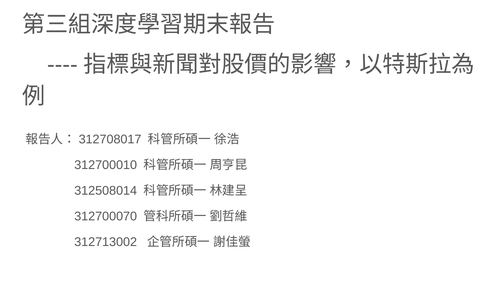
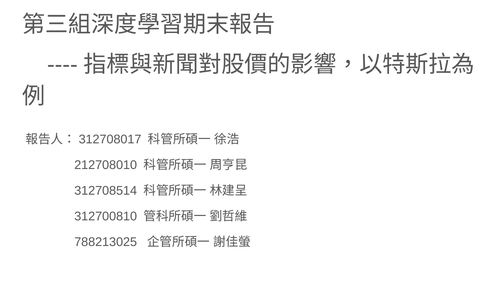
312700010: 312700010 -> 212708010
312508014: 312508014 -> 312708514
312700070: 312700070 -> 312700810
312713002: 312713002 -> 788213025
